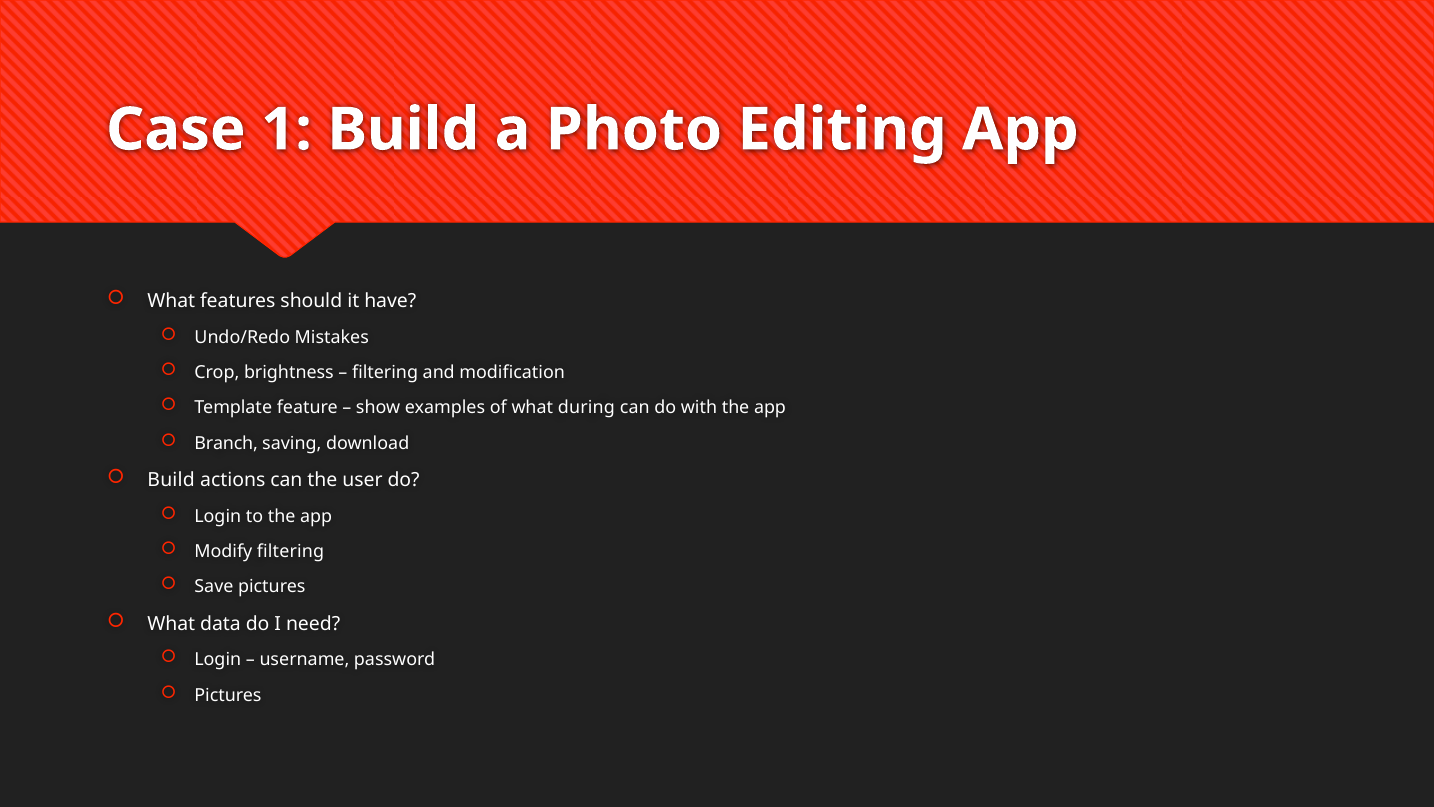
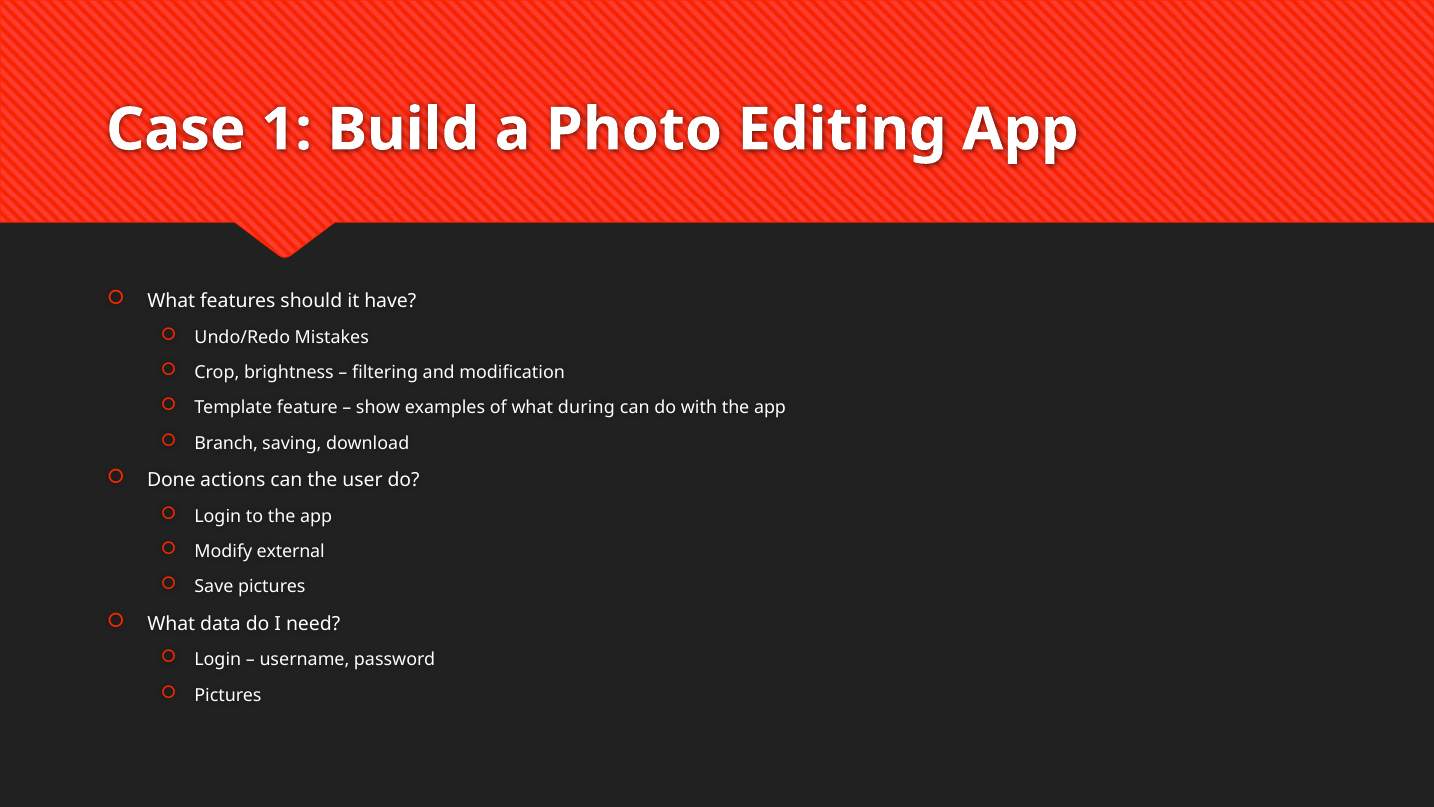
Build at (171, 480): Build -> Done
Modify filtering: filtering -> external
